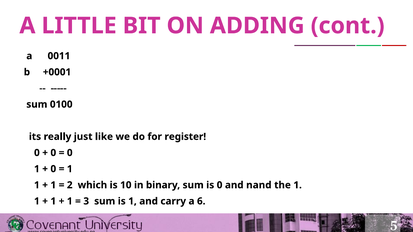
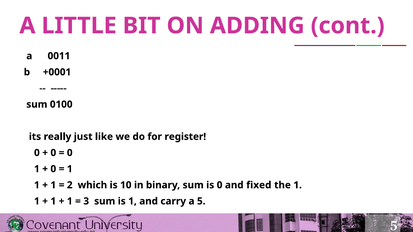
nand: nand -> fixed
a 6: 6 -> 5
